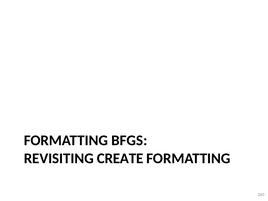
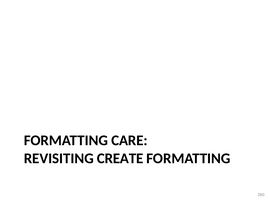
BFGS: BFGS -> CARE
